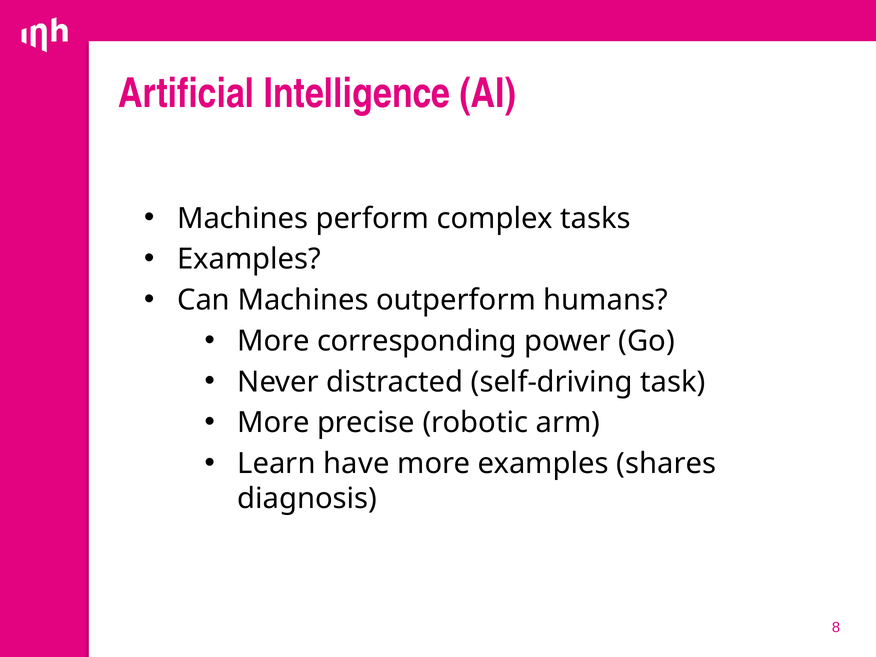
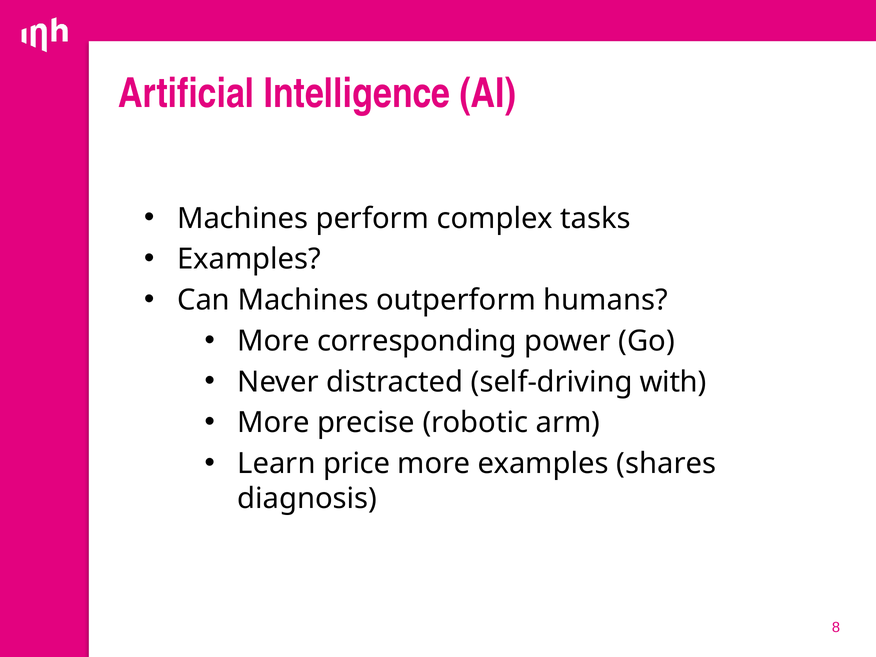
task: task -> with
have: have -> price
